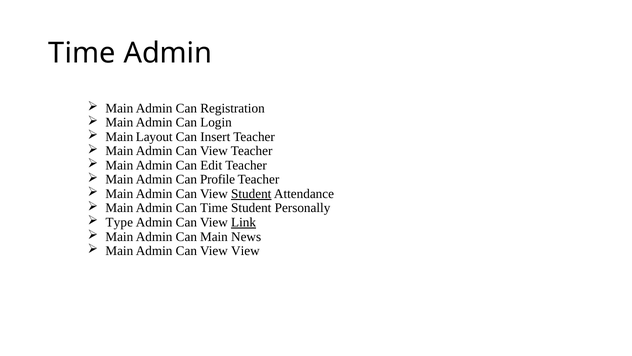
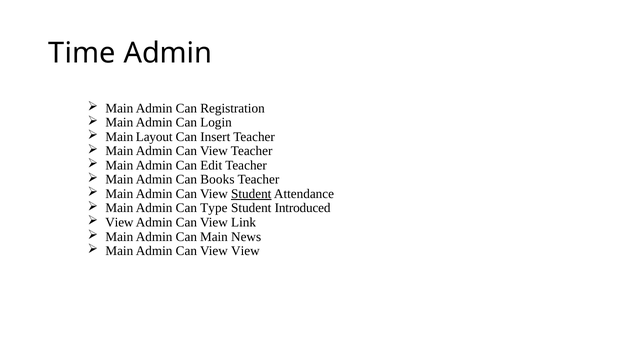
Profile: Profile -> Books
Can Time: Time -> Type
Personally: Personally -> Introduced
Type at (119, 222): Type -> View
Link underline: present -> none
